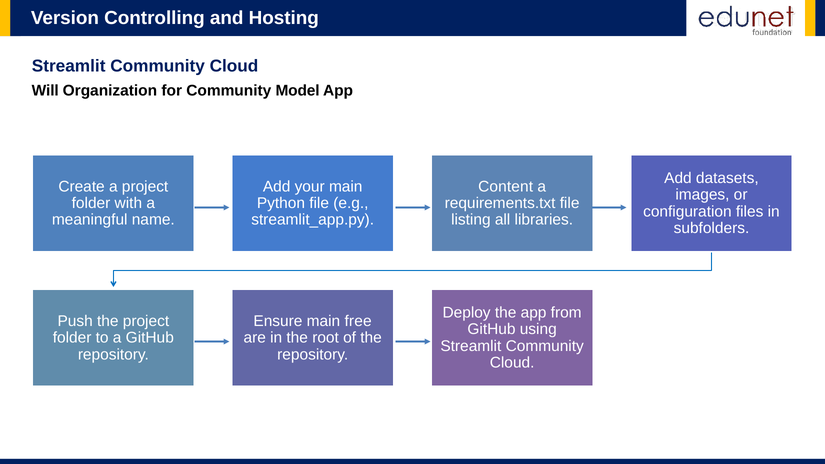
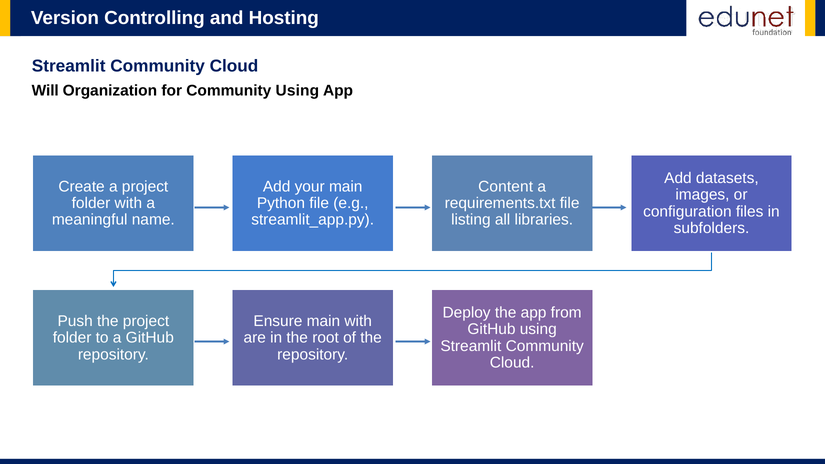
Community Model: Model -> Using
main free: free -> with
